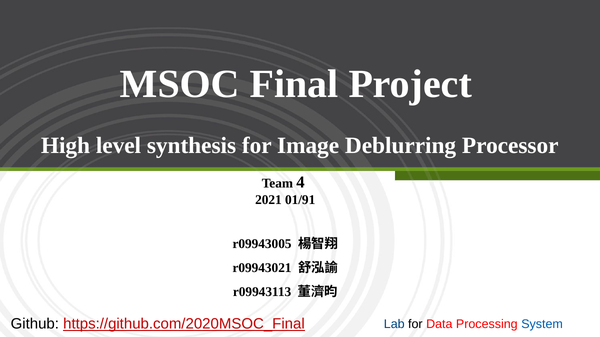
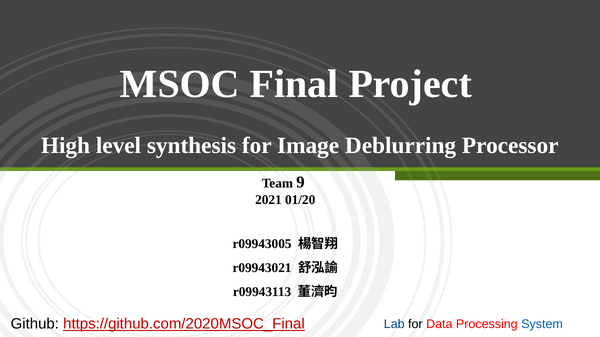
4: 4 -> 9
01/91: 01/91 -> 01/20
